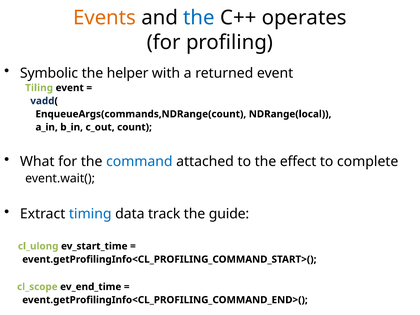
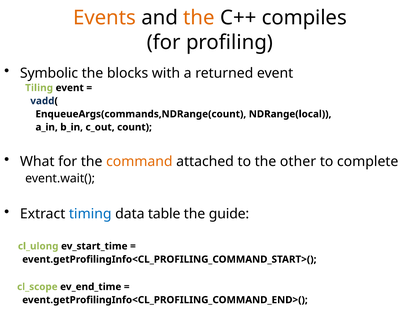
the at (199, 18) colour: blue -> orange
operates: operates -> compiles
helper: helper -> blocks
command colour: blue -> orange
effect: effect -> other
track: track -> table
